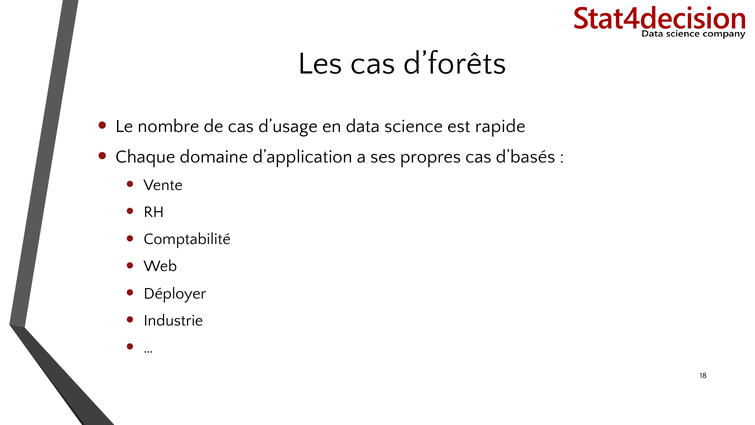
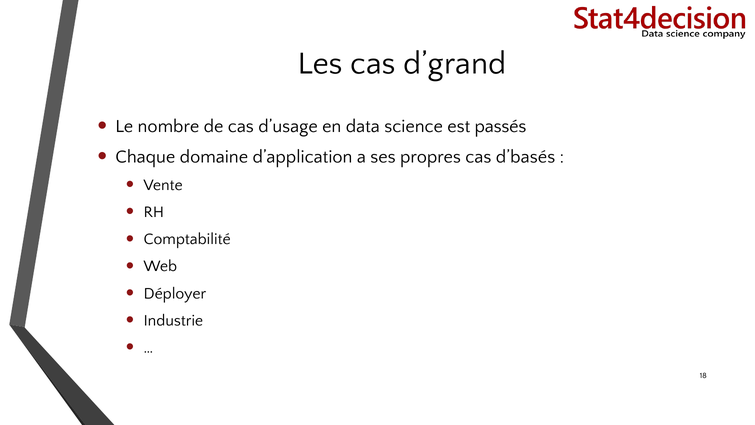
d’forêts: d’forêts -> d’grand
rapide: rapide -> passés
